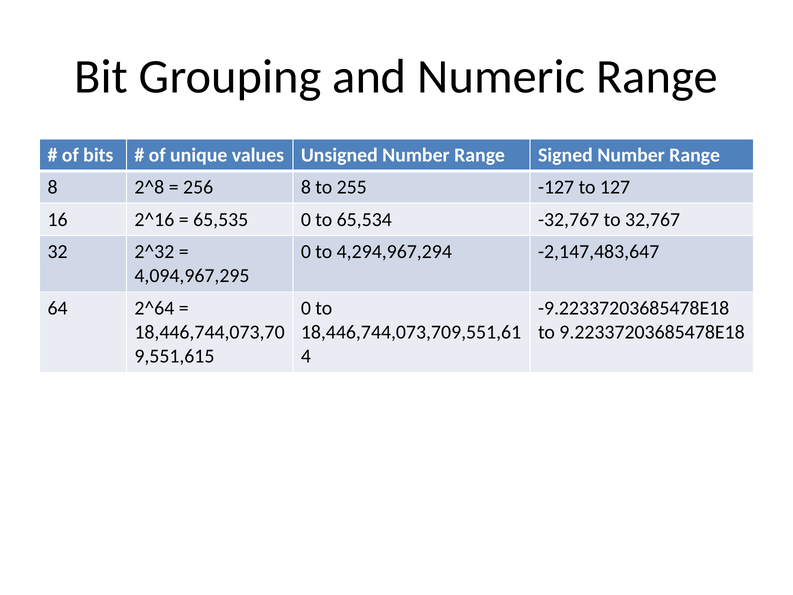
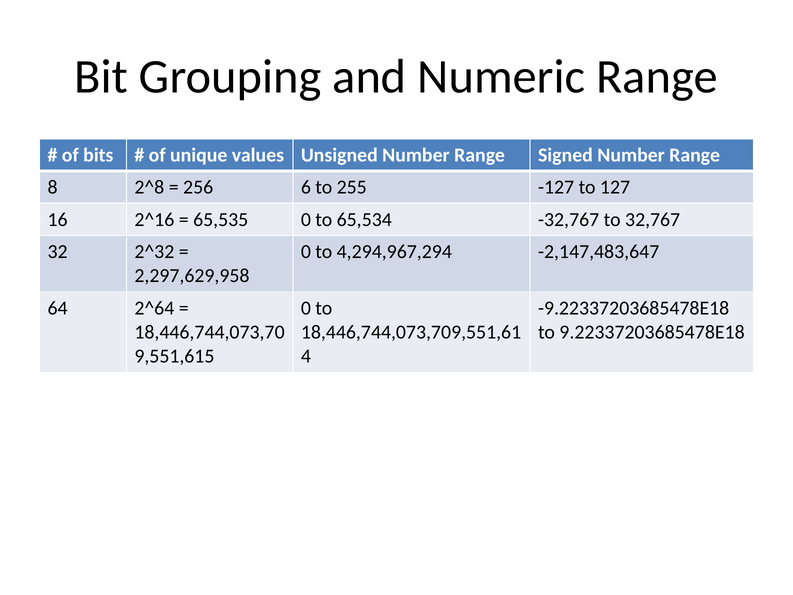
256 8: 8 -> 6
4,094,967,295: 4,094,967,295 -> 2,297,629,958
